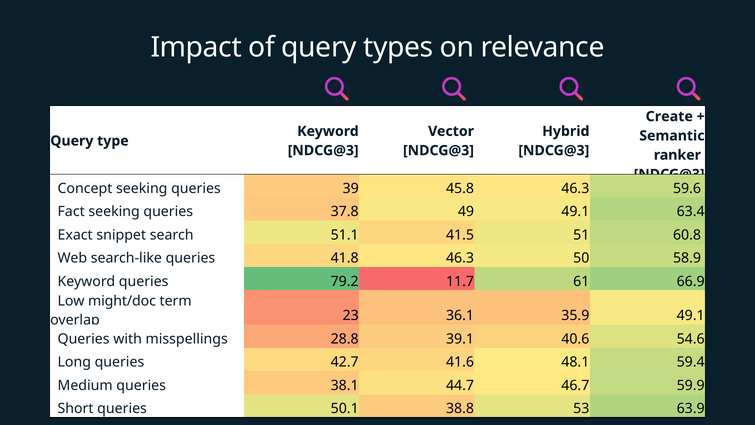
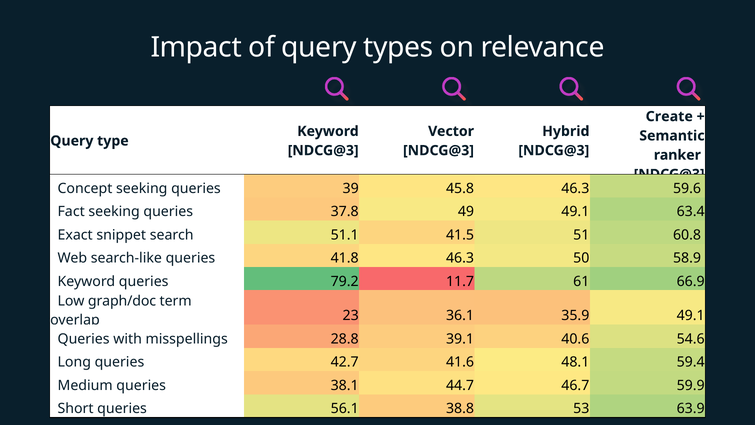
might/doc: might/doc -> graph/doc
50.1: 50.1 -> 56.1
